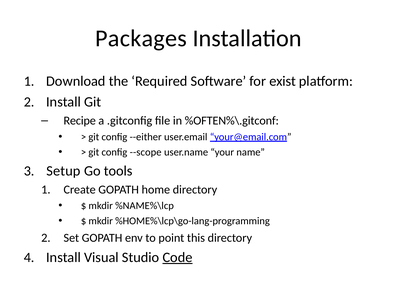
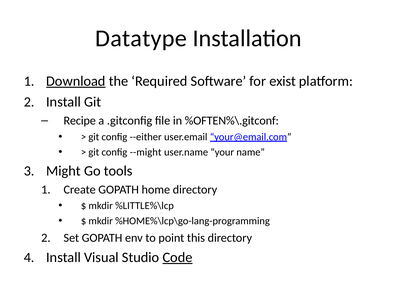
Packages: Packages -> Datatype
Download underline: none -> present
--scope: --scope -> --might
Setup: Setup -> Might
%NAME%\lcp: %NAME%\lcp -> %LITTLE%\lcp
